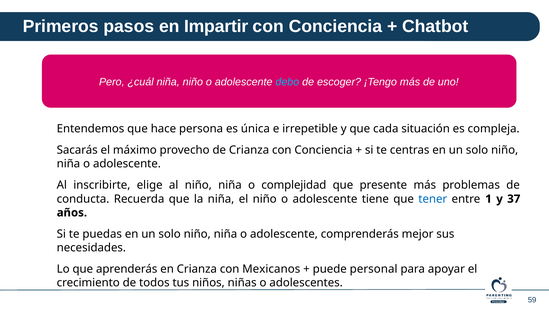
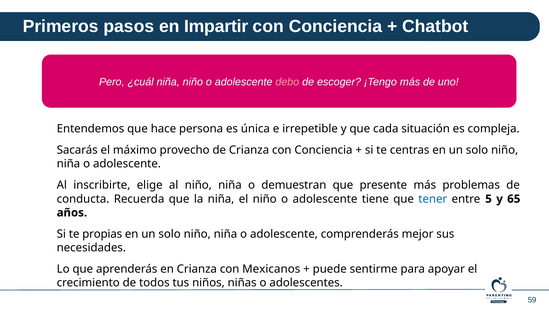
debo colour: light blue -> pink
complejidad: complejidad -> demuestran
1: 1 -> 5
37: 37 -> 65
puedas: puedas -> propias
personal: personal -> sentirme
